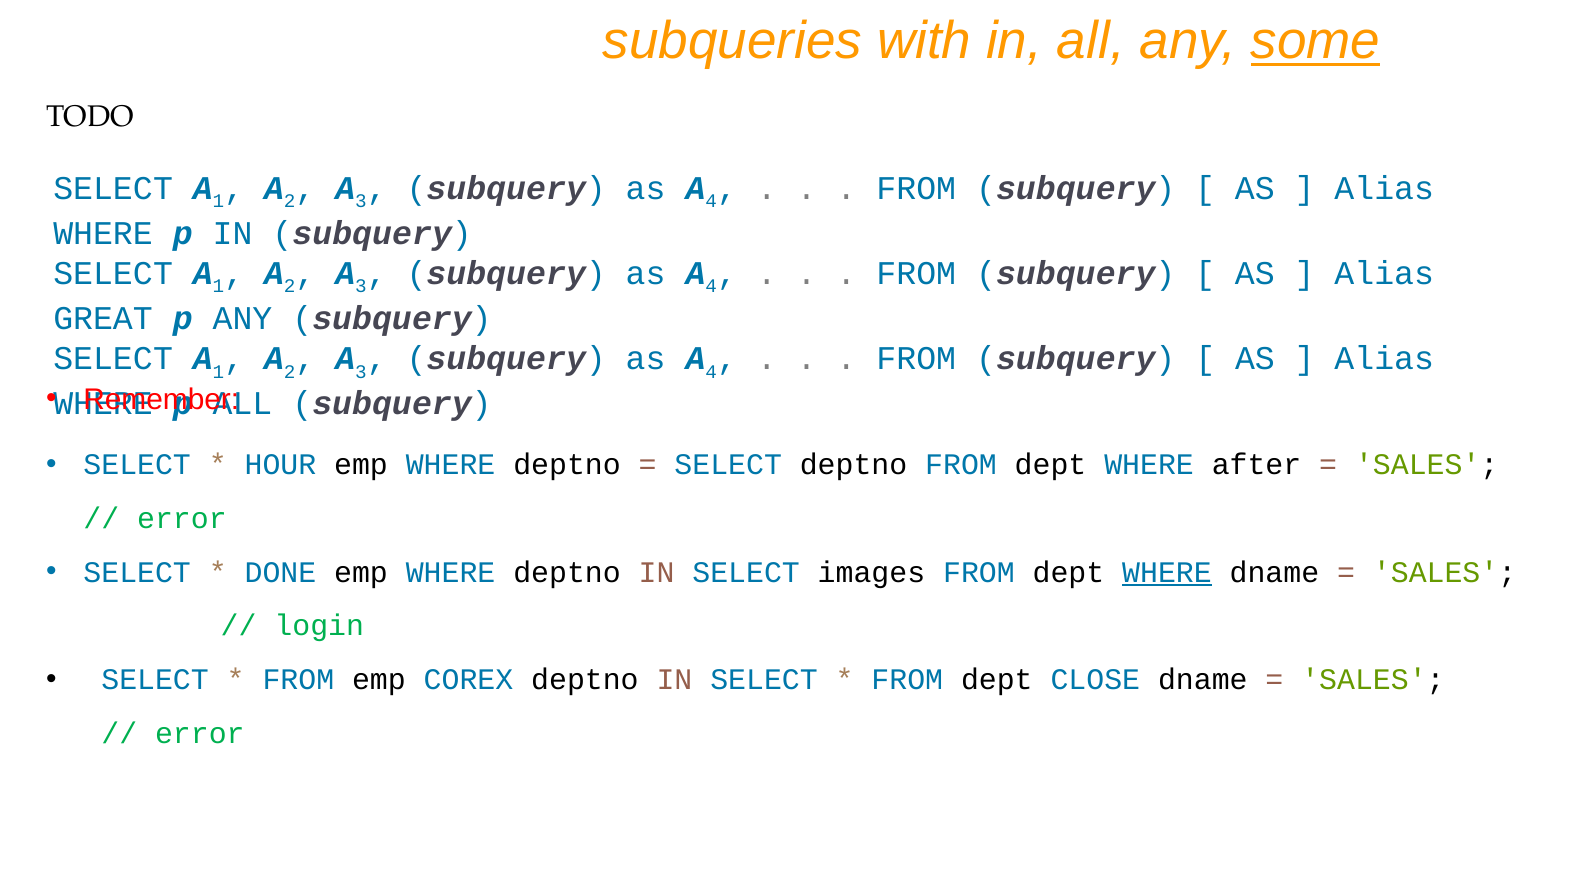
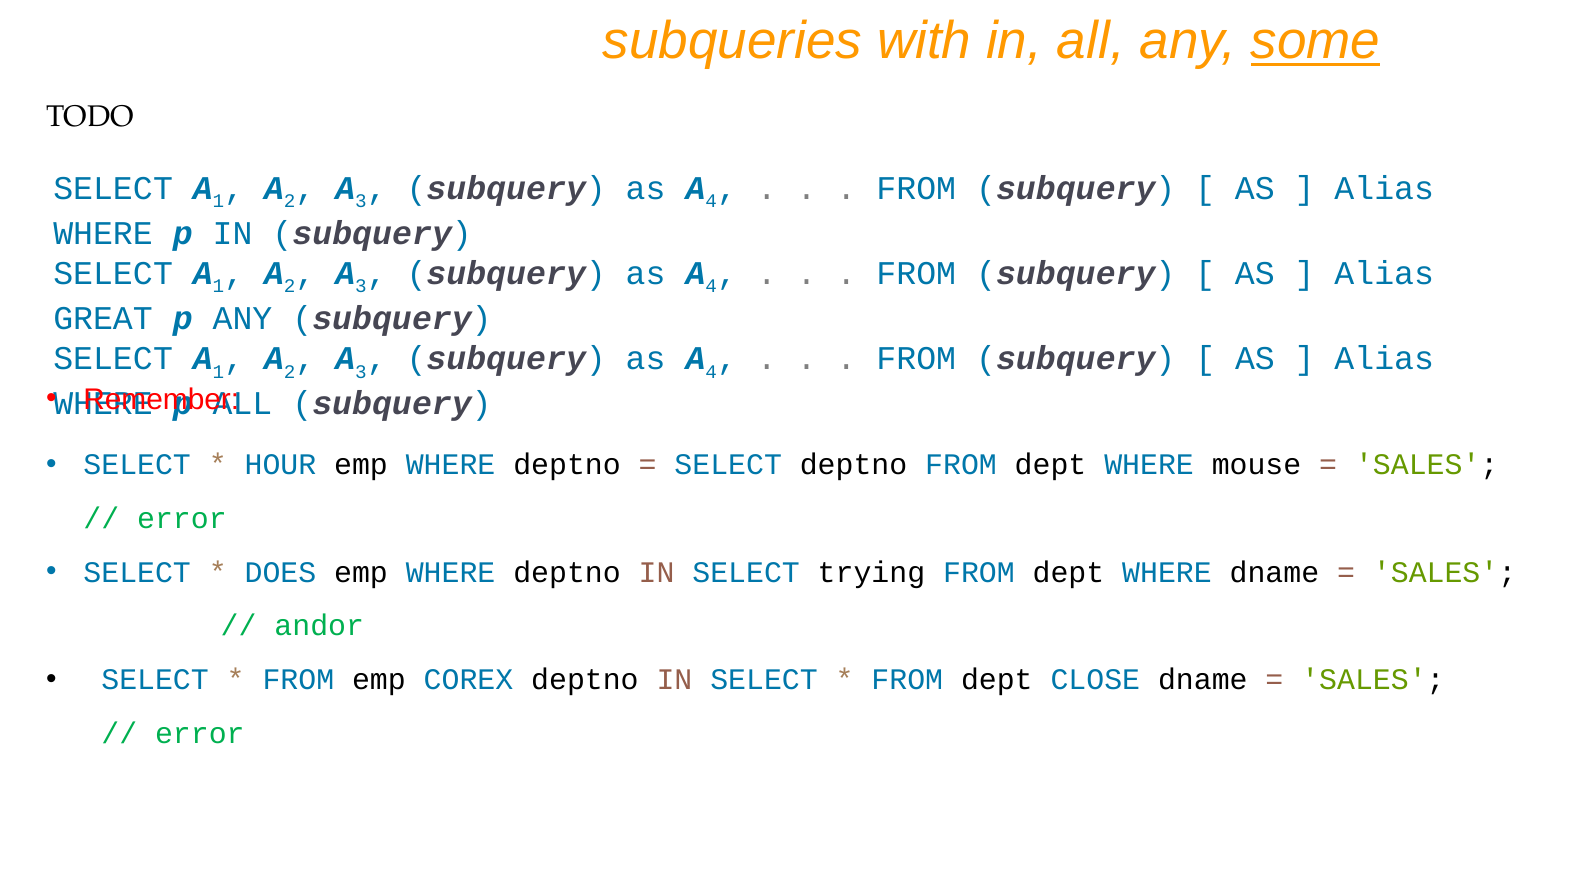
after: after -> mouse
DONE: DONE -> DOES
images: images -> trying
WHERE at (1167, 573) underline: present -> none
login: login -> andor
